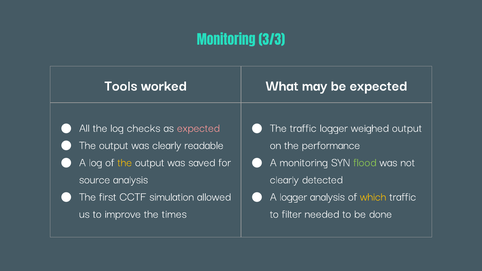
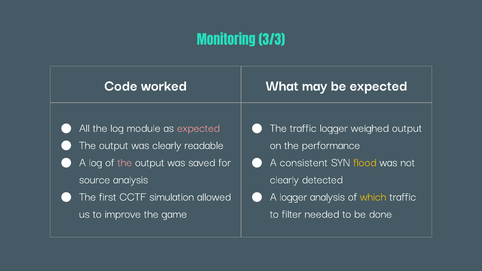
Tools: Tools -> Code
checks: checks -> module
the at (125, 162) colour: yellow -> pink
A monitoring: monitoring -> consistent
flood colour: light green -> yellow
times: times -> game
